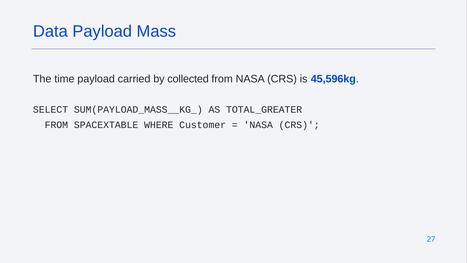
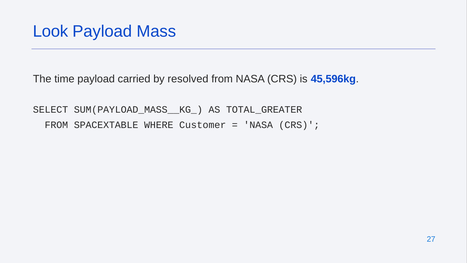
Data: Data -> Look
collected: collected -> resolved
